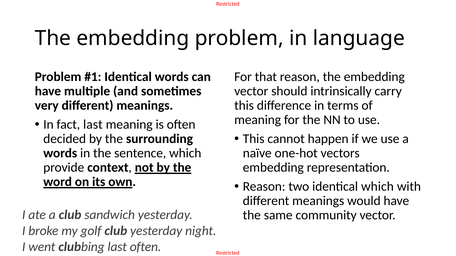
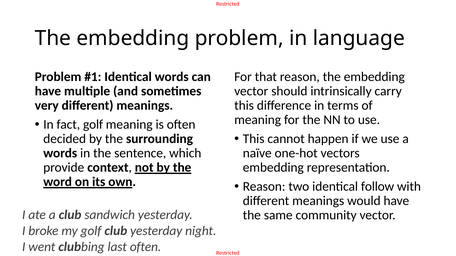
fact last: last -> golf
identical which: which -> follow
